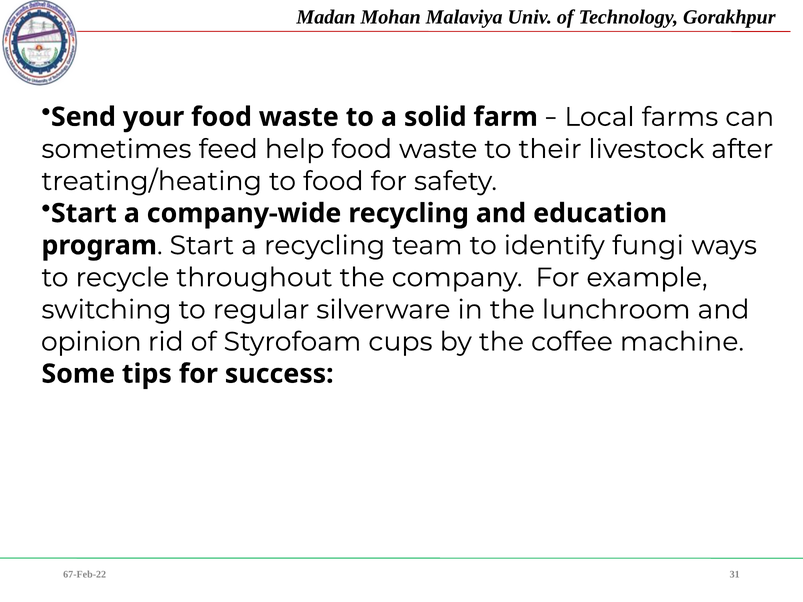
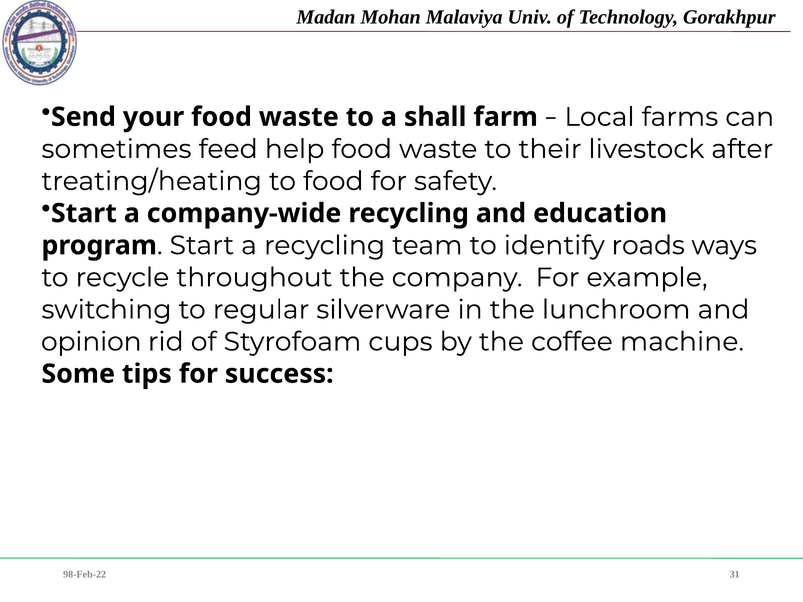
solid: solid -> shall
fungi: fungi -> roads
67-Feb-22: 67-Feb-22 -> 98-Feb-22
